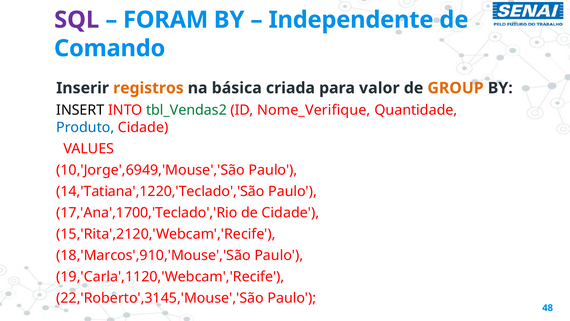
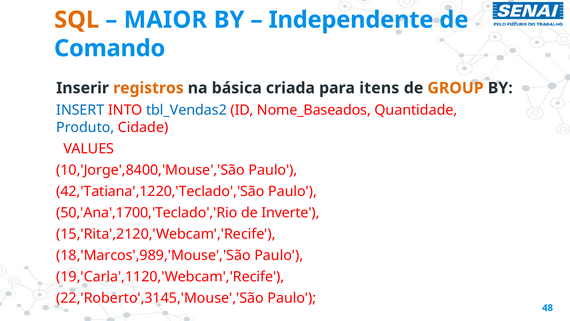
SQL colour: purple -> orange
FORAM: FORAM -> MAIOR
valor: valor -> itens
INSERT colour: black -> blue
tbl_Vendas2 colour: green -> blue
Nome_Verifique: Nome_Verifique -> Nome_Baseados
10,'Jorge',6949,'Mouse','São: 10,'Jorge',6949,'Mouse','São -> 10,'Jorge',8400,'Mouse','São
14,'Tatiana',1220,'Teclado','São: 14,'Tatiana',1220,'Teclado','São -> 42,'Tatiana',1220,'Teclado','São
17,'Ana',1700,'Teclado','Rio: 17,'Ana',1700,'Teclado','Rio -> 50,'Ana',1700,'Teclado','Rio
de Cidade: Cidade -> Inverte
18,'Marcos',910,'Mouse','São: 18,'Marcos',910,'Mouse','São -> 18,'Marcos',989,'Mouse','São
